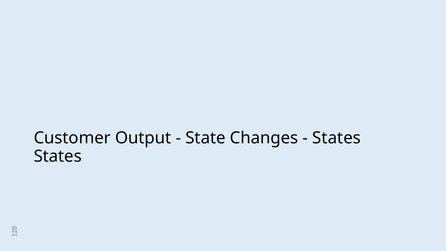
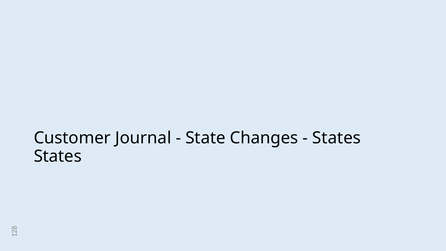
Output: Output -> Journal
